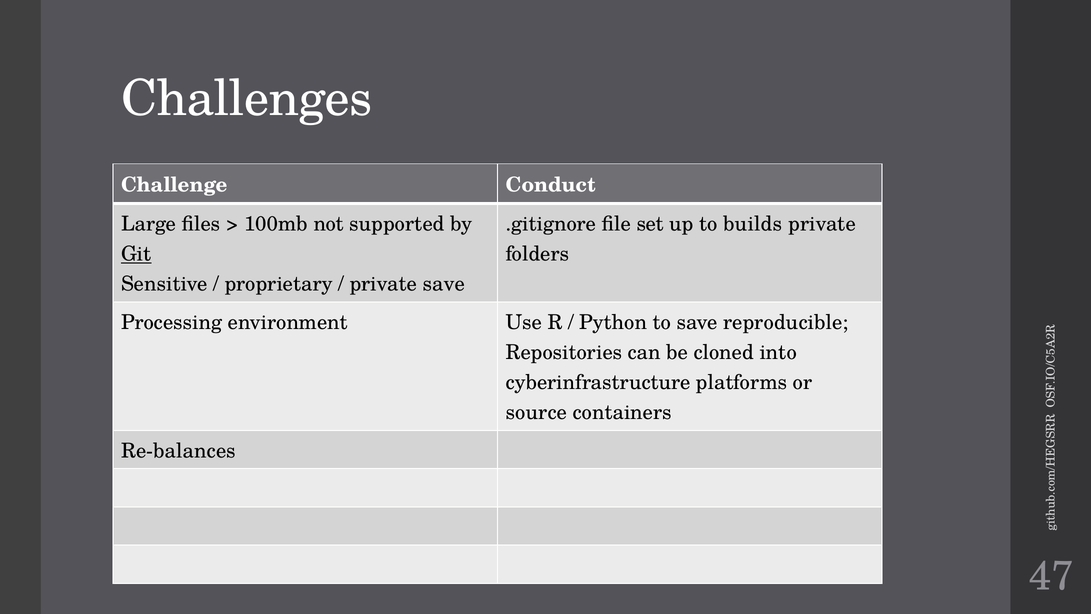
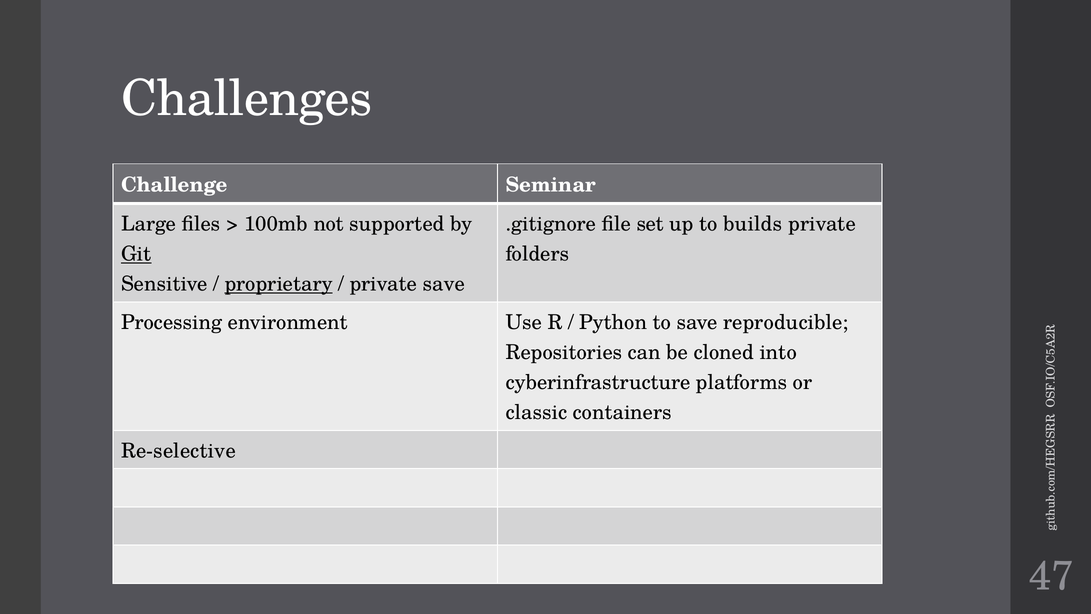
Conduct: Conduct -> Seminar
proprietary underline: none -> present
source: source -> classic
Re-balances: Re-balances -> Re-selective
